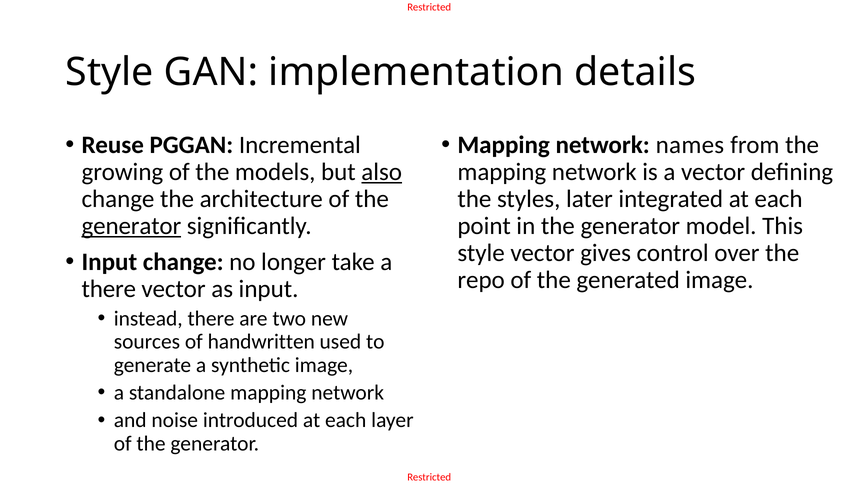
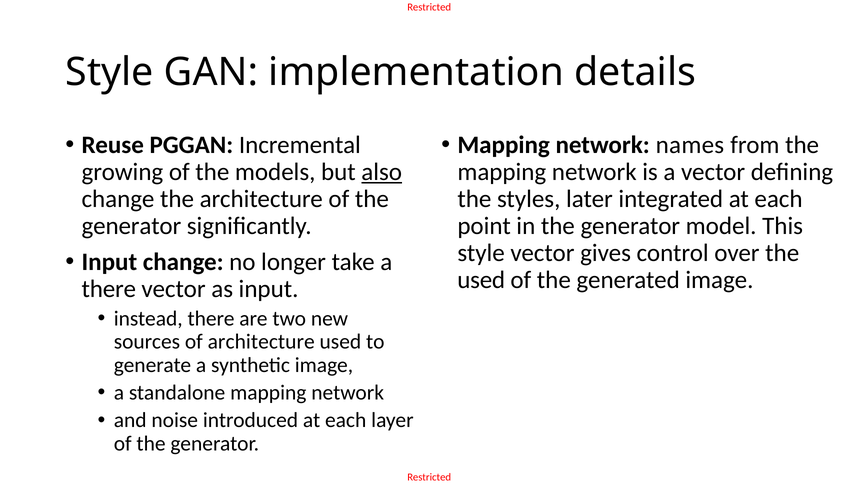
generator at (131, 226) underline: present -> none
repo at (481, 280): repo -> used
of handwritten: handwritten -> architecture
